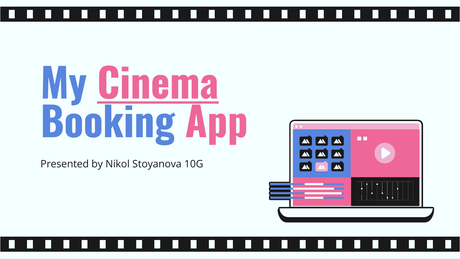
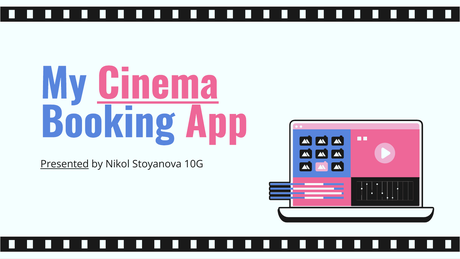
Presented underline: none -> present
